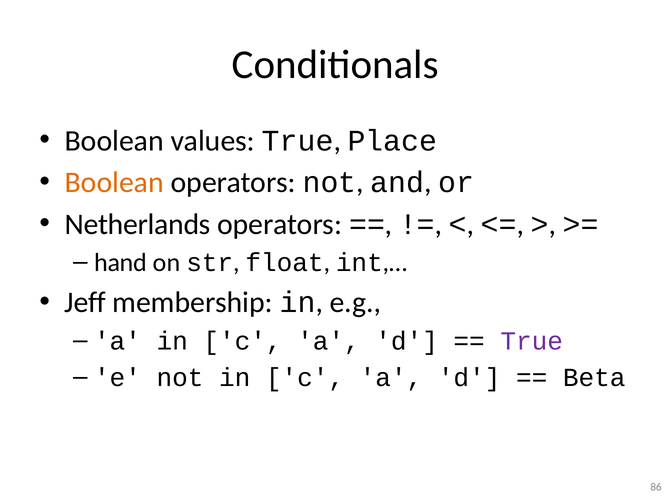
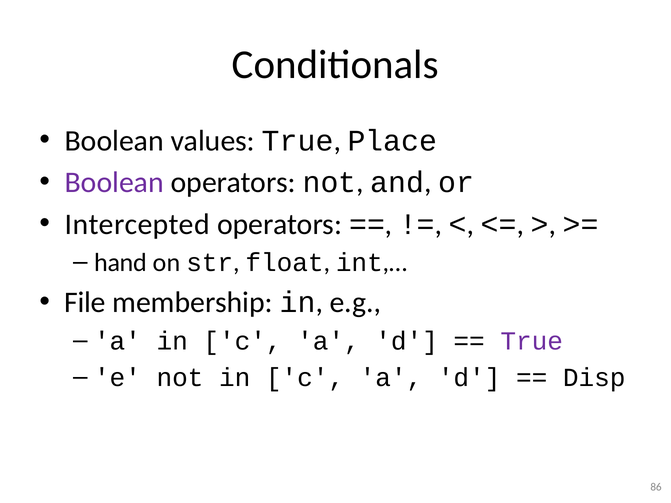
Boolean at (114, 183) colour: orange -> purple
Netherlands: Netherlands -> Intercepted
Jeff: Jeff -> File
Beta: Beta -> Disp
